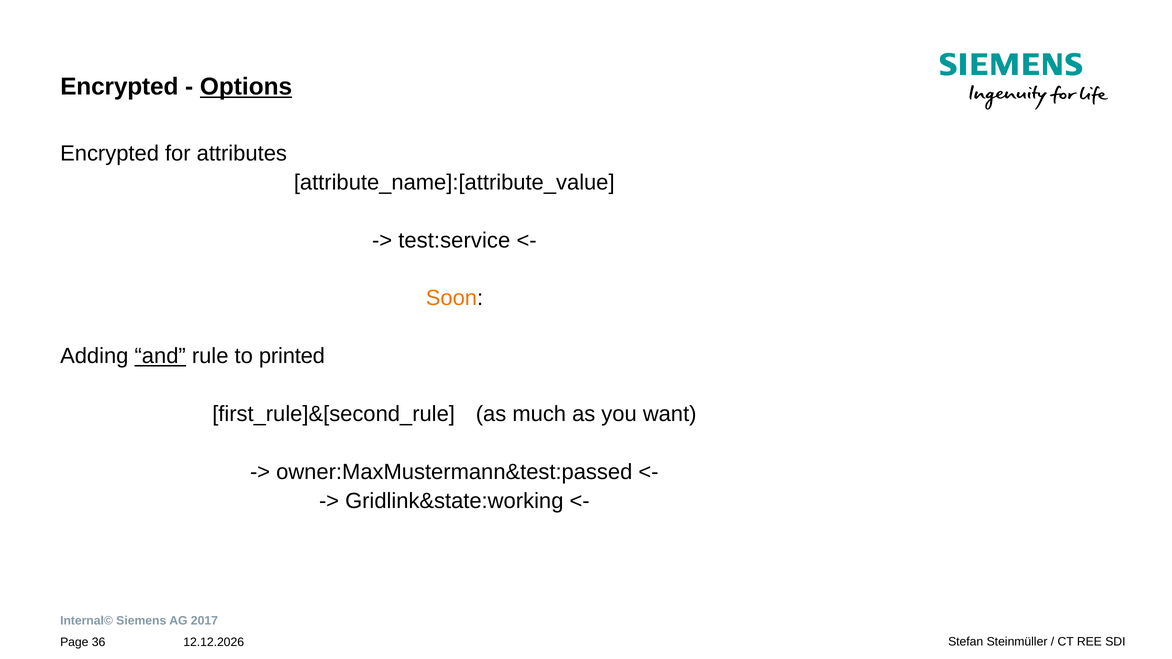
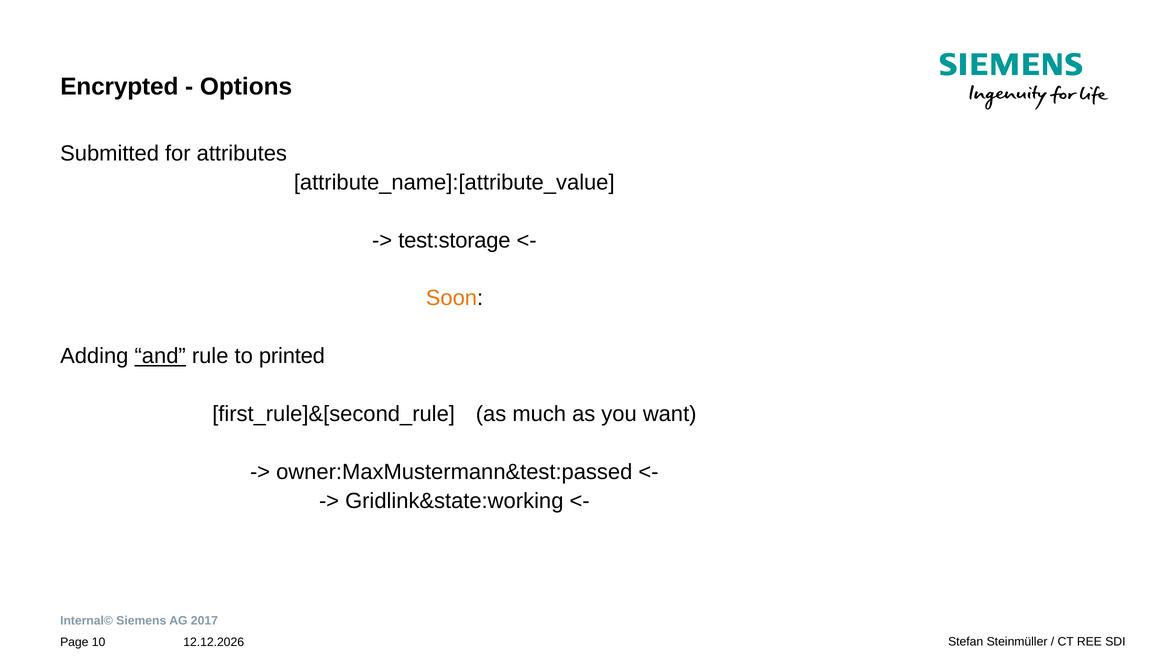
Options underline: present -> none
Encrypted at (110, 153): Encrypted -> Submitted
test:service: test:service -> test:storage
36: 36 -> 10
